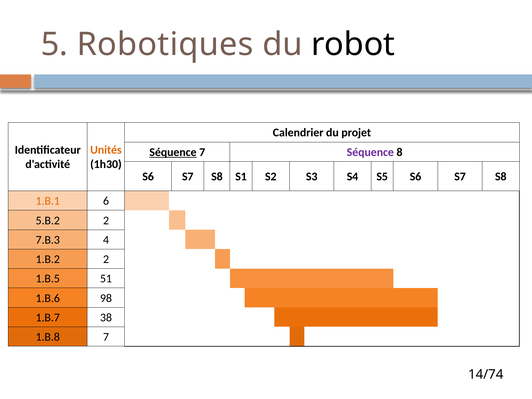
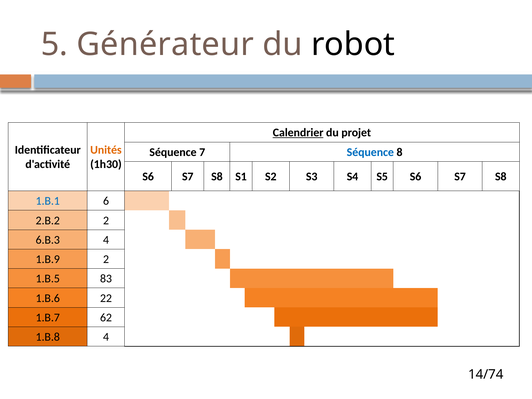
Robotiques: Robotiques -> Générateur
Calendrier underline: none -> present
Séquence at (173, 152) underline: present -> none
Séquence at (370, 152) colour: purple -> blue
1.B.1 colour: orange -> blue
5.B.2: 5.B.2 -> 2.B.2
7.B.3: 7.B.3 -> 6.B.3
1.B.2: 1.B.2 -> 1.B.9
51: 51 -> 83
98: 98 -> 22
38: 38 -> 62
1.B.8 7: 7 -> 4
